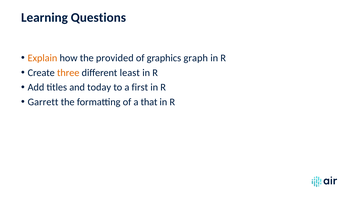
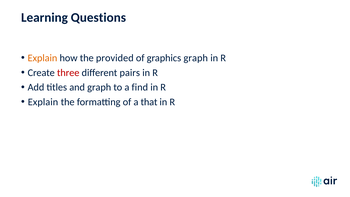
three colour: orange -> red
least: least -> pairs
and today: today -> graph
first: first -> find
Garrett at (43, 102): Garrett -> Explain
